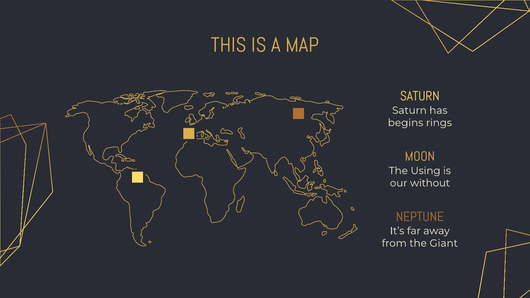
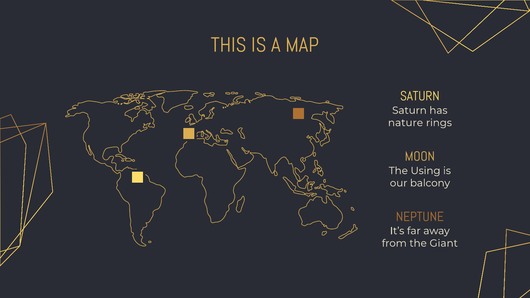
begins: begins -> nature
without: without -> balcony
